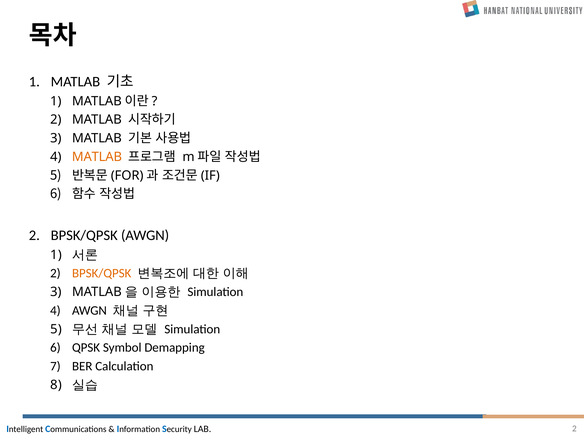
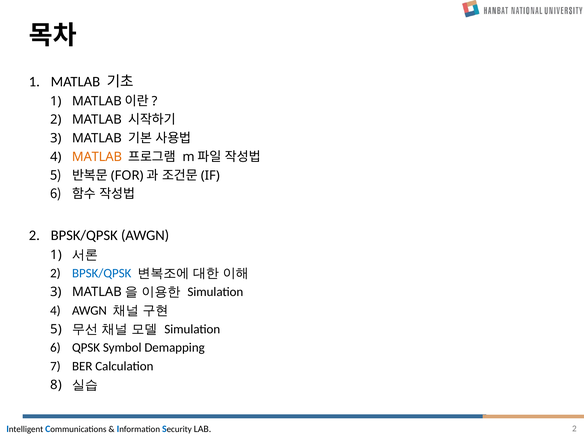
BPSK/QPSK at (102, 273) colour: orange -> blue
